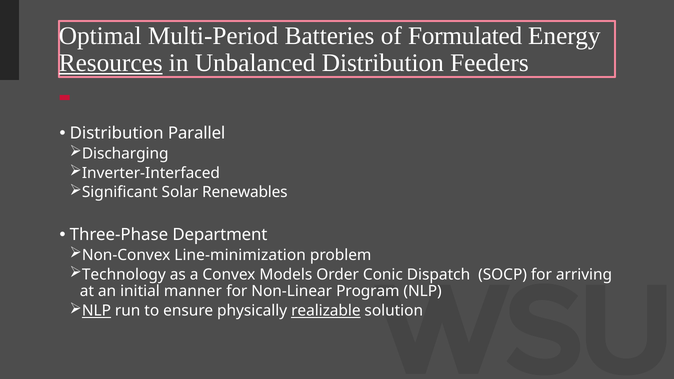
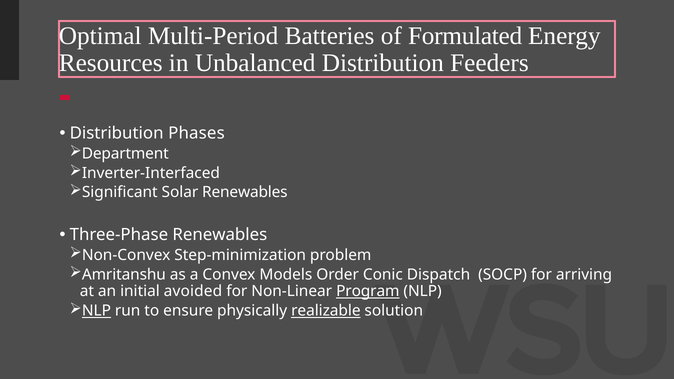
Resources underline: present -> none
Parallel: Parallel -> Phases
Discharging: Discharging -> Department
Three-Phase Department: Department -> Renewables
Line-minimization: Line-minimization -> Step-minimization
Technology: Technology -> Amritanshu
manner: manner -> avoided
Program underline: none -> present
